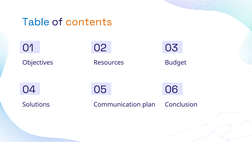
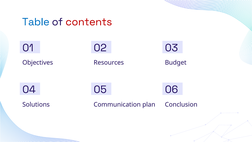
contents colour: orange -> red
